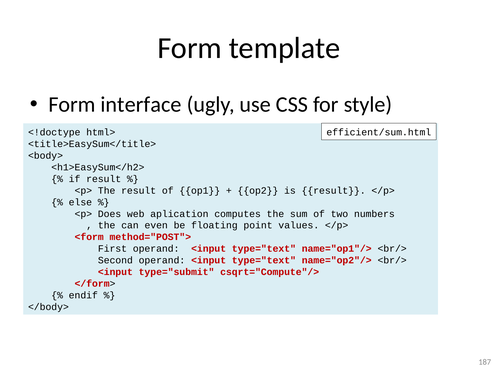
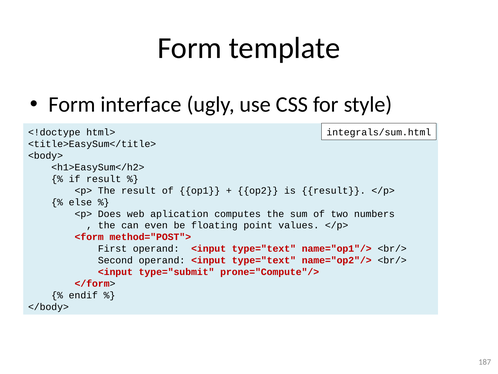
efficient/sum.html: efficient/sum.html -> integrals/sum.html
csqrt="Compute"/>: csqrt="Compute"/> -> prone="Compute"/>
